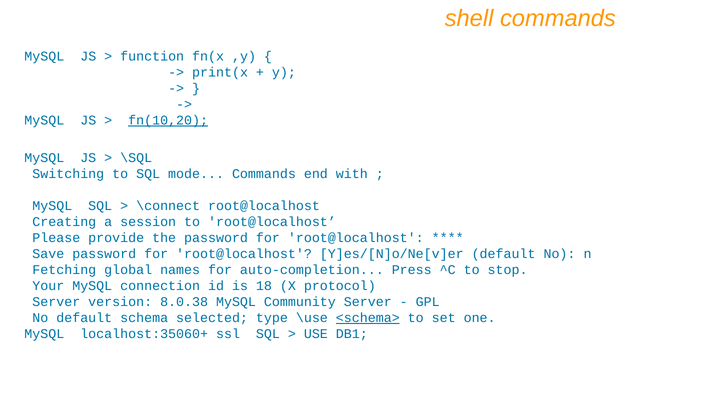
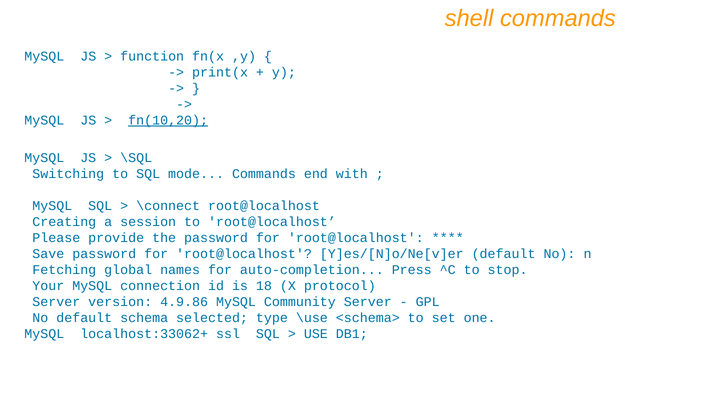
8.0.38: 8.0.38 -> 4.9.86
<schema> underline: present -> none
localhost:35060+: localhost:35060+ -> localhost:33062+
